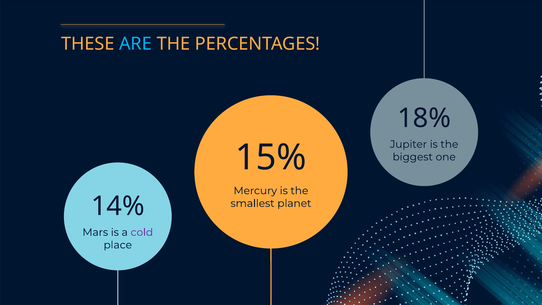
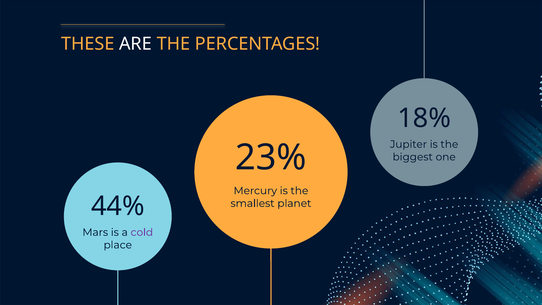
ARE colour: light blue -> white
15%: 15% -> 23%
14%: 14% -> 44%
